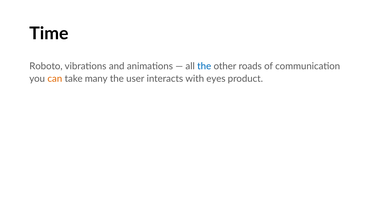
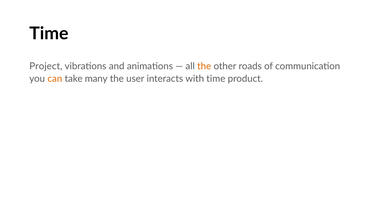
Roboto: Roboto -> Project
the at (204, 66) colour: blue -> orange
with eyes: eyes -> time
